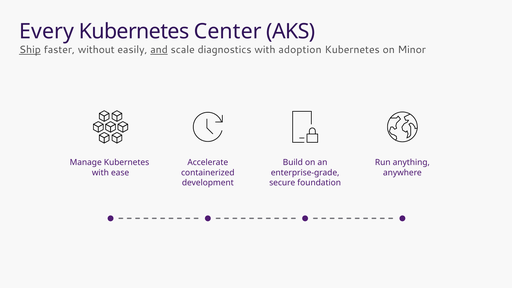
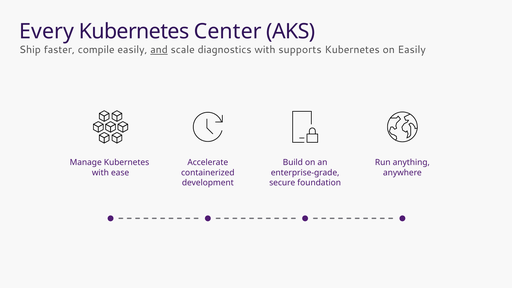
Ship underline: present -> none
without: without -> compile
adoption: adoption -> supports
on Minor: Minor -> Easily
